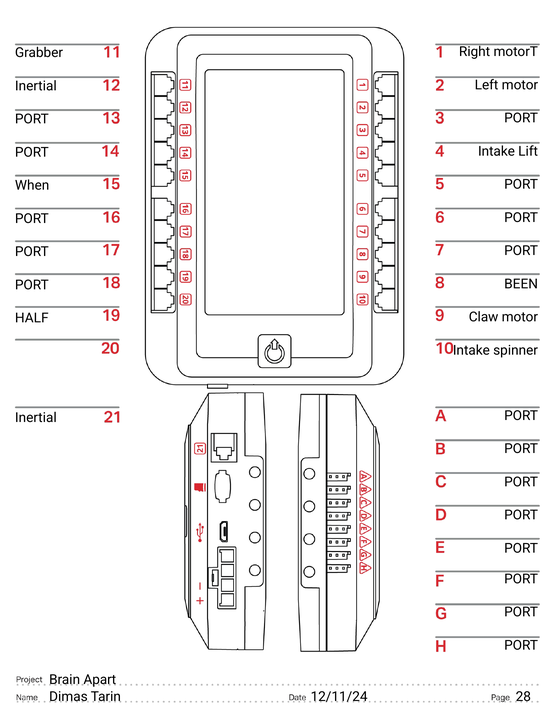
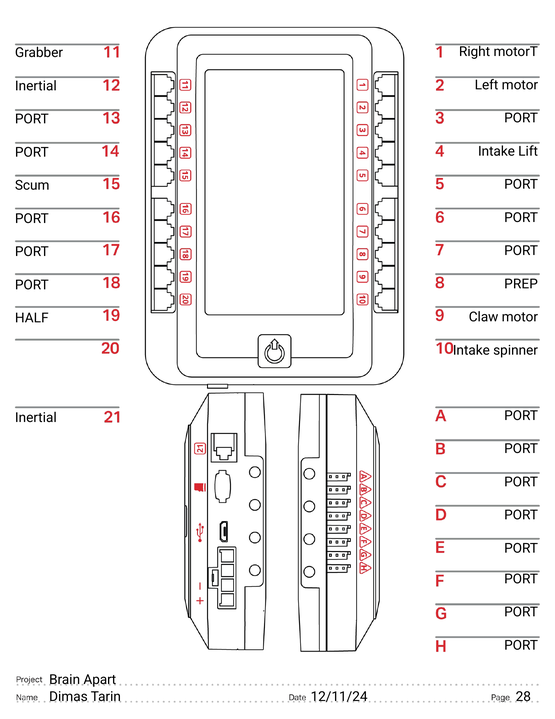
When: When -> Scum
BEEN: BEEN -> PREP
